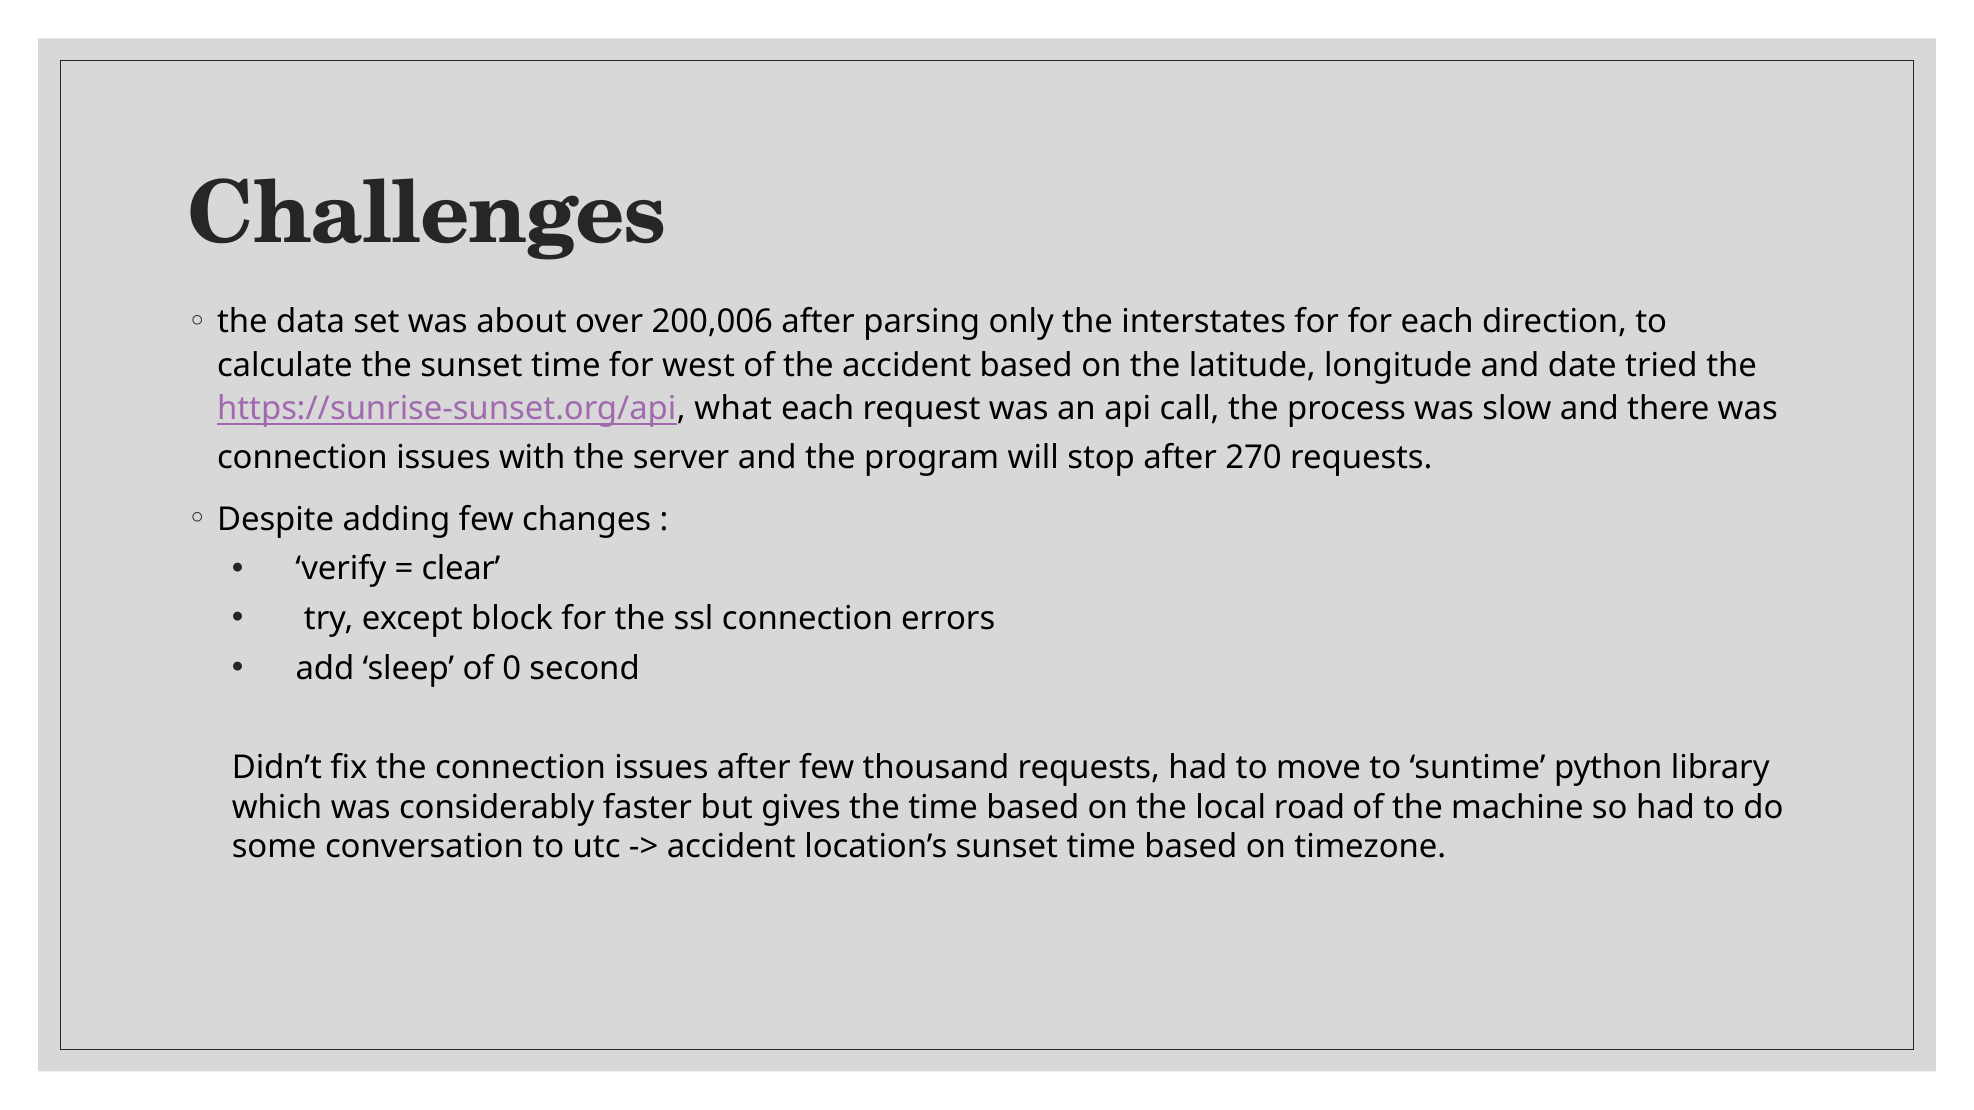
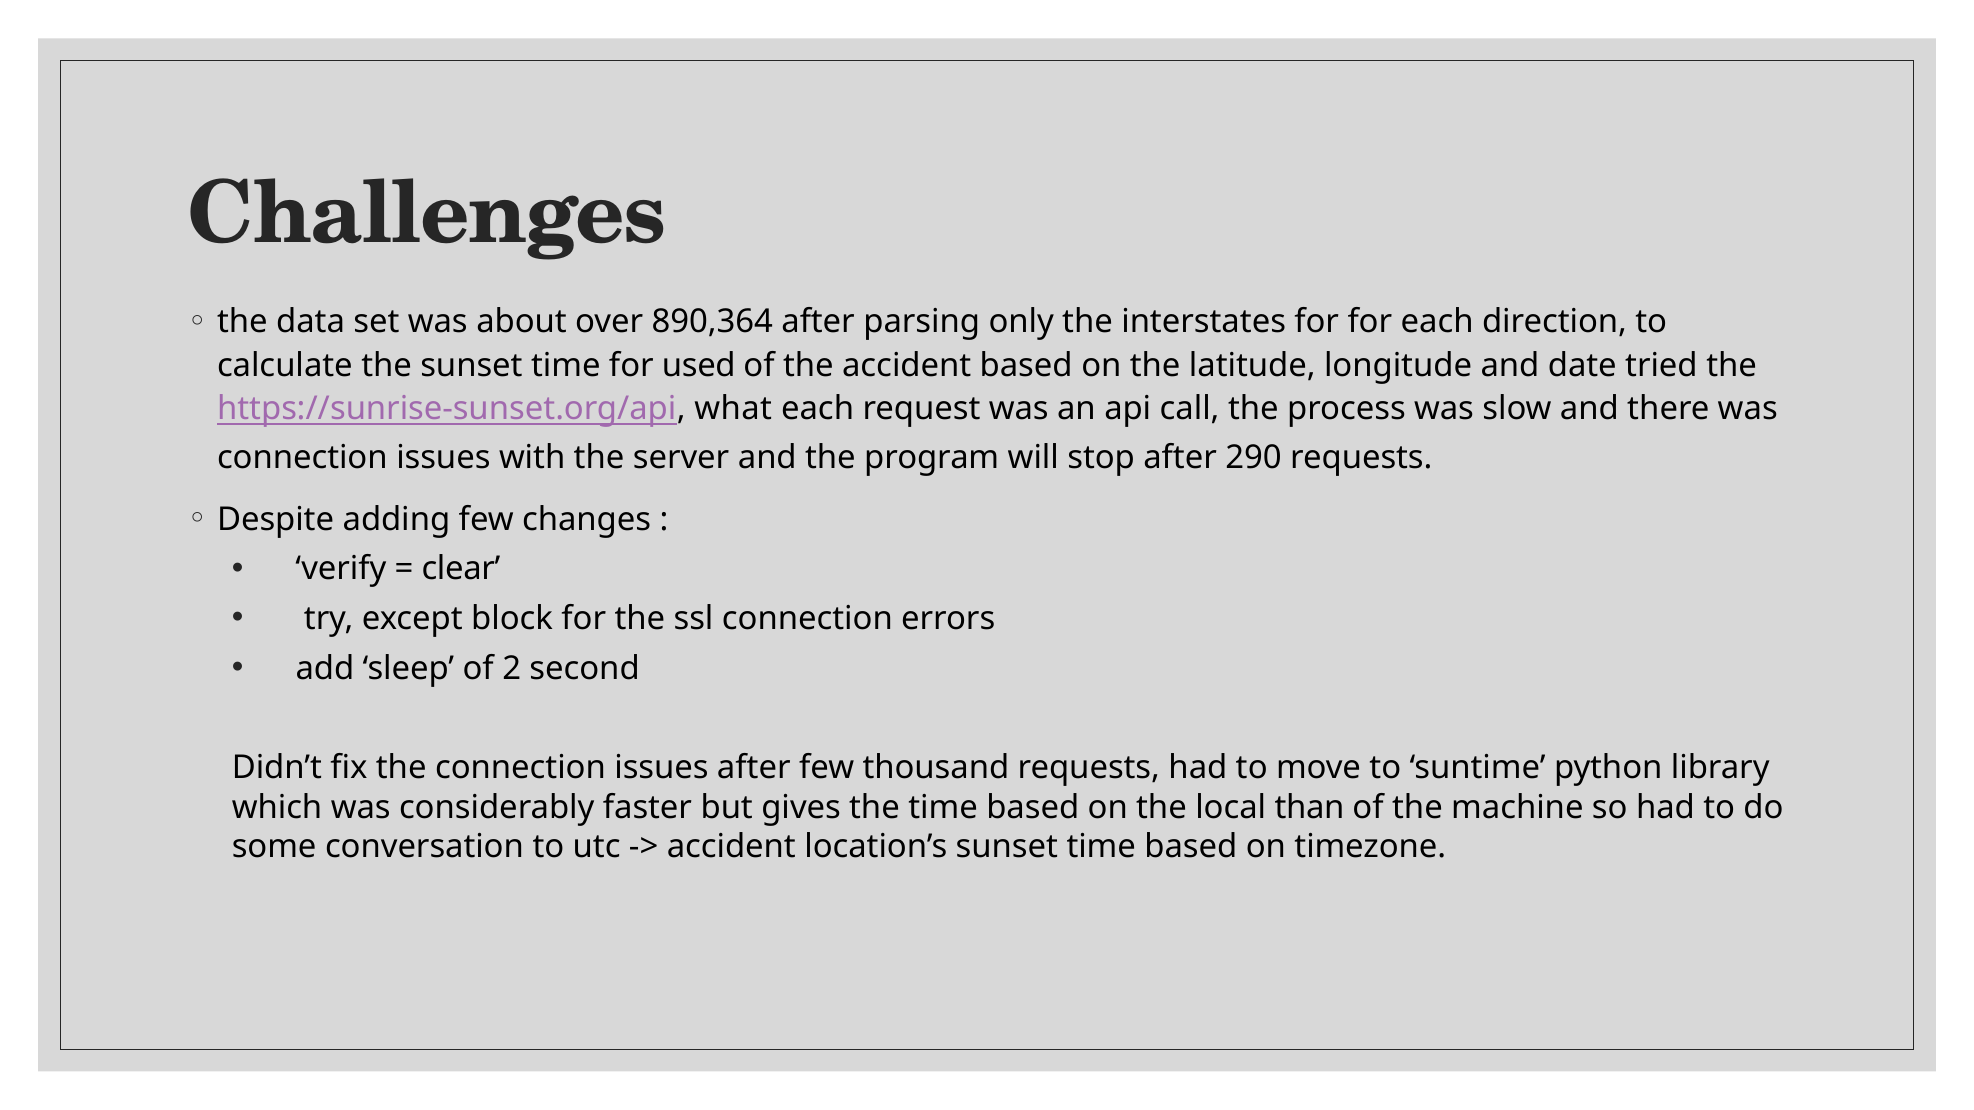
200,006: 200,006 -> 890,364
west: west -> used
270: 270 -> 290
0: 0 -> 2
road: road -> than
